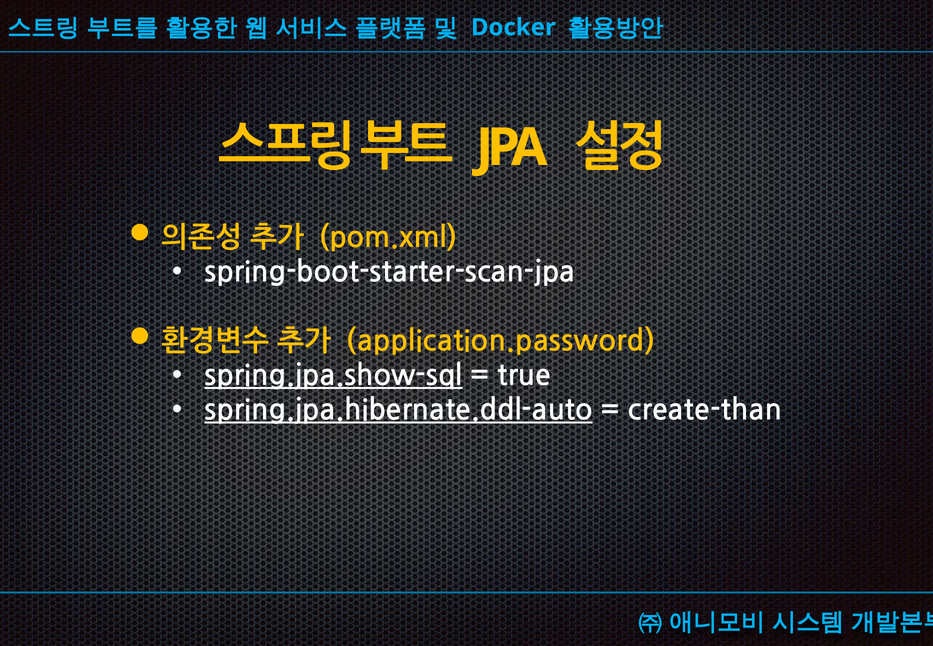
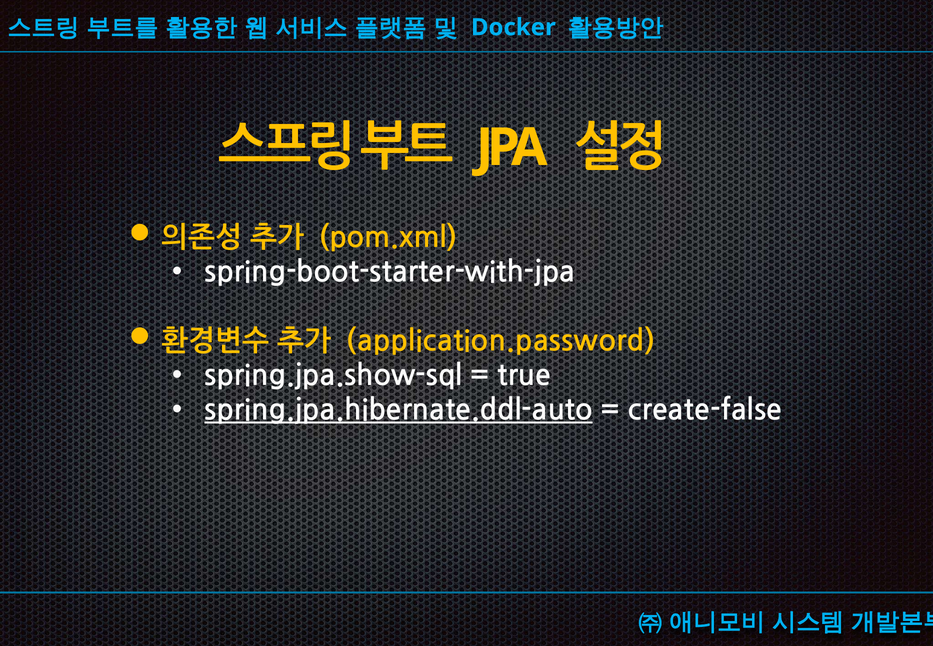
spring-boot-starter-scan-jpa: spring-boot-starter-scan-jpa -> spring-boot-starter-with-jpa
spring.jpa.show-sql underline: present -> none
create-than: create-than -> create-false
